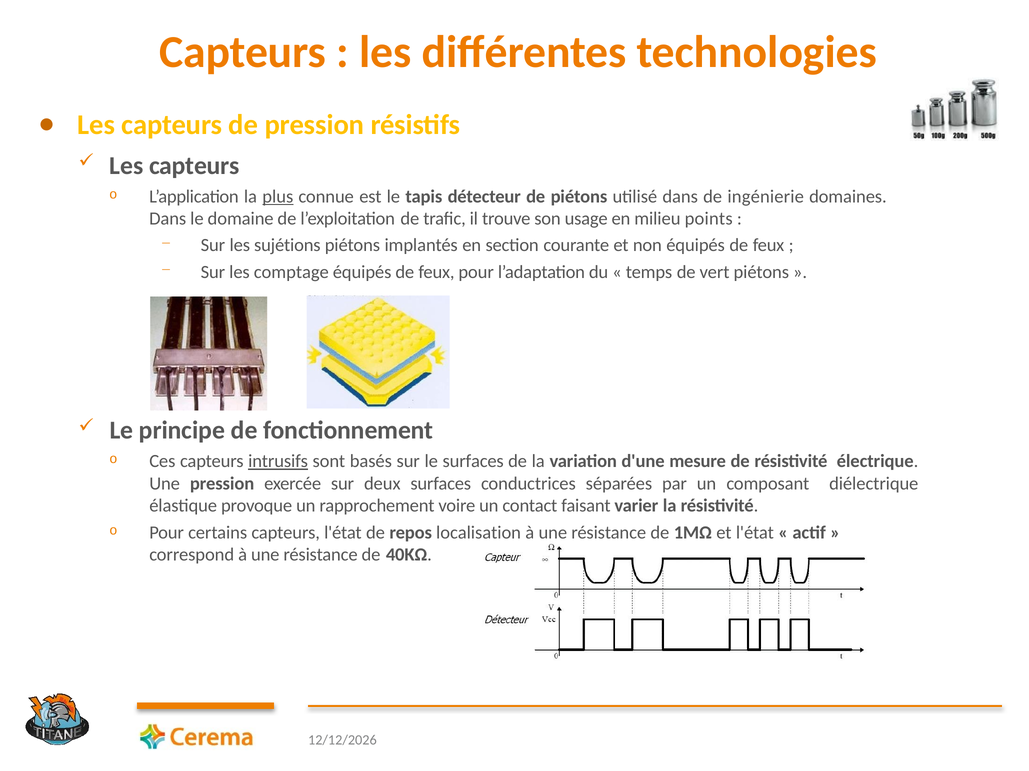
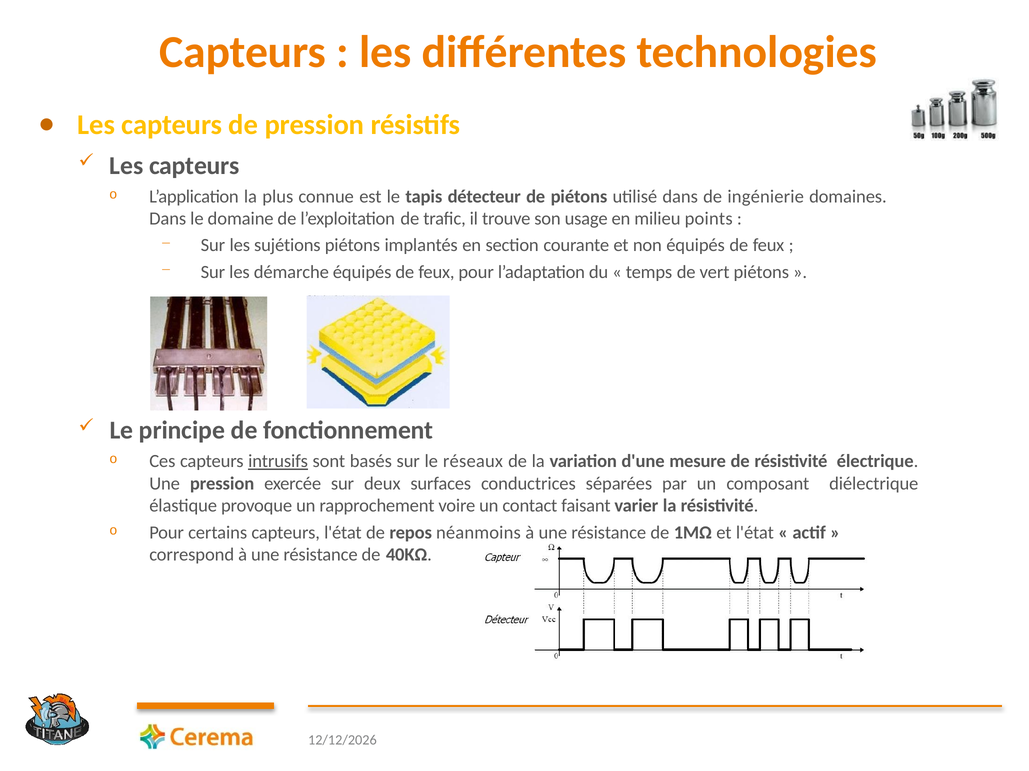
plus underline: present -> none
comptage: comptage -> démarche
le surfaces: surfaces -> réseaux
localisation: localisation -> néanmoins
